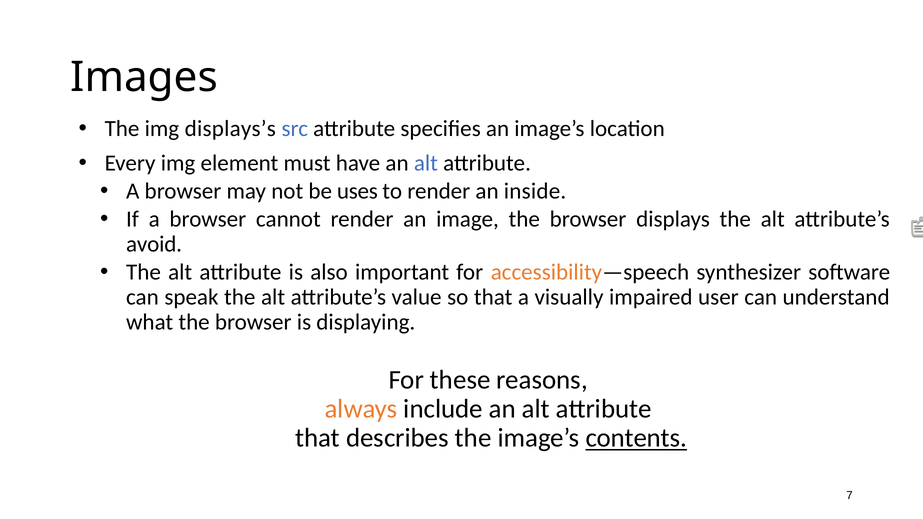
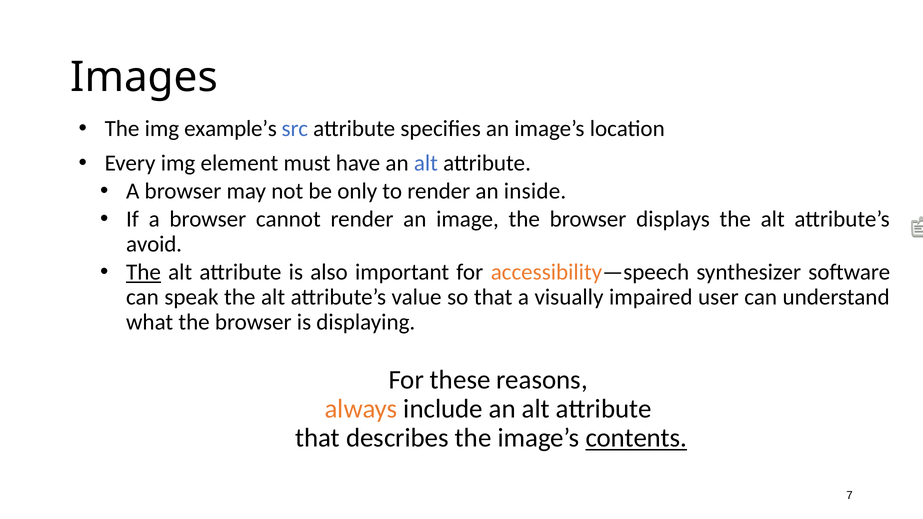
displays’s: displays’s -> example’s
uses: uses -> only
The at (143, 272) underline: none -> present
